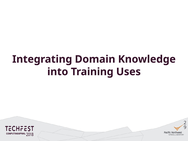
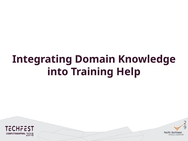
Uses: Uses -> Help
